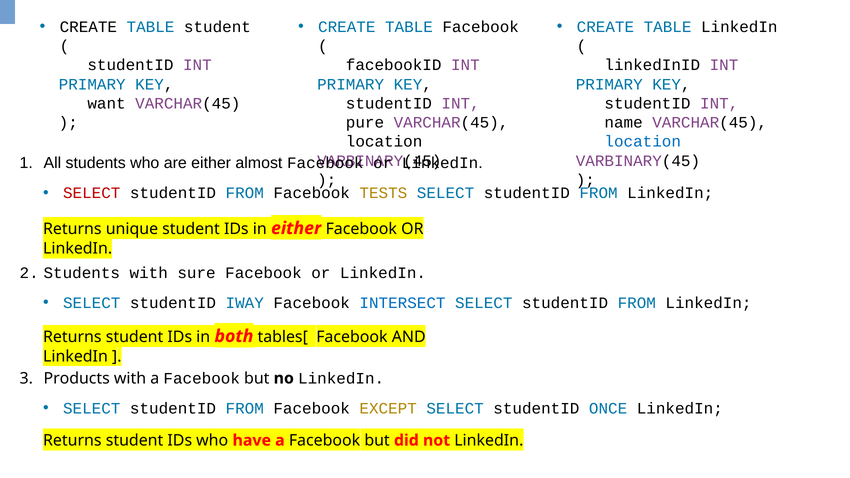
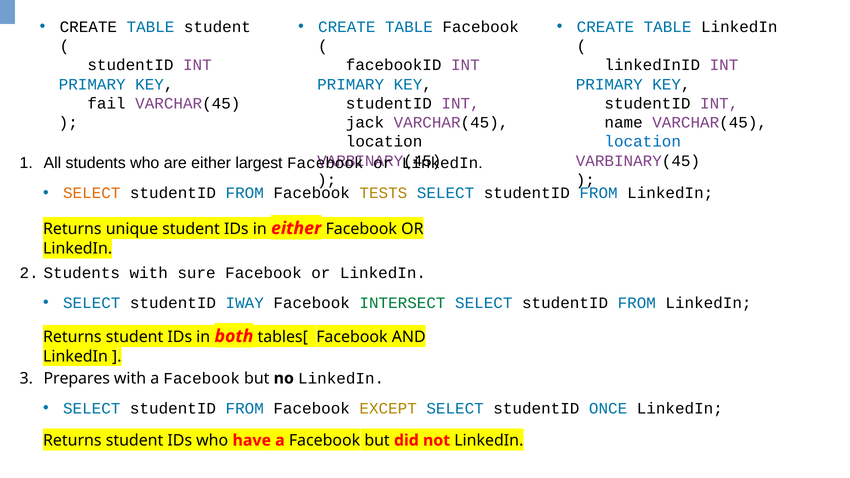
want: want -> fail
pure: pure -> jack
almost: almost -> largest
SELECT at (92, 193) colour: red -> orange
INTERSECT colour: blue -> green
Products: Products -> Prepares
